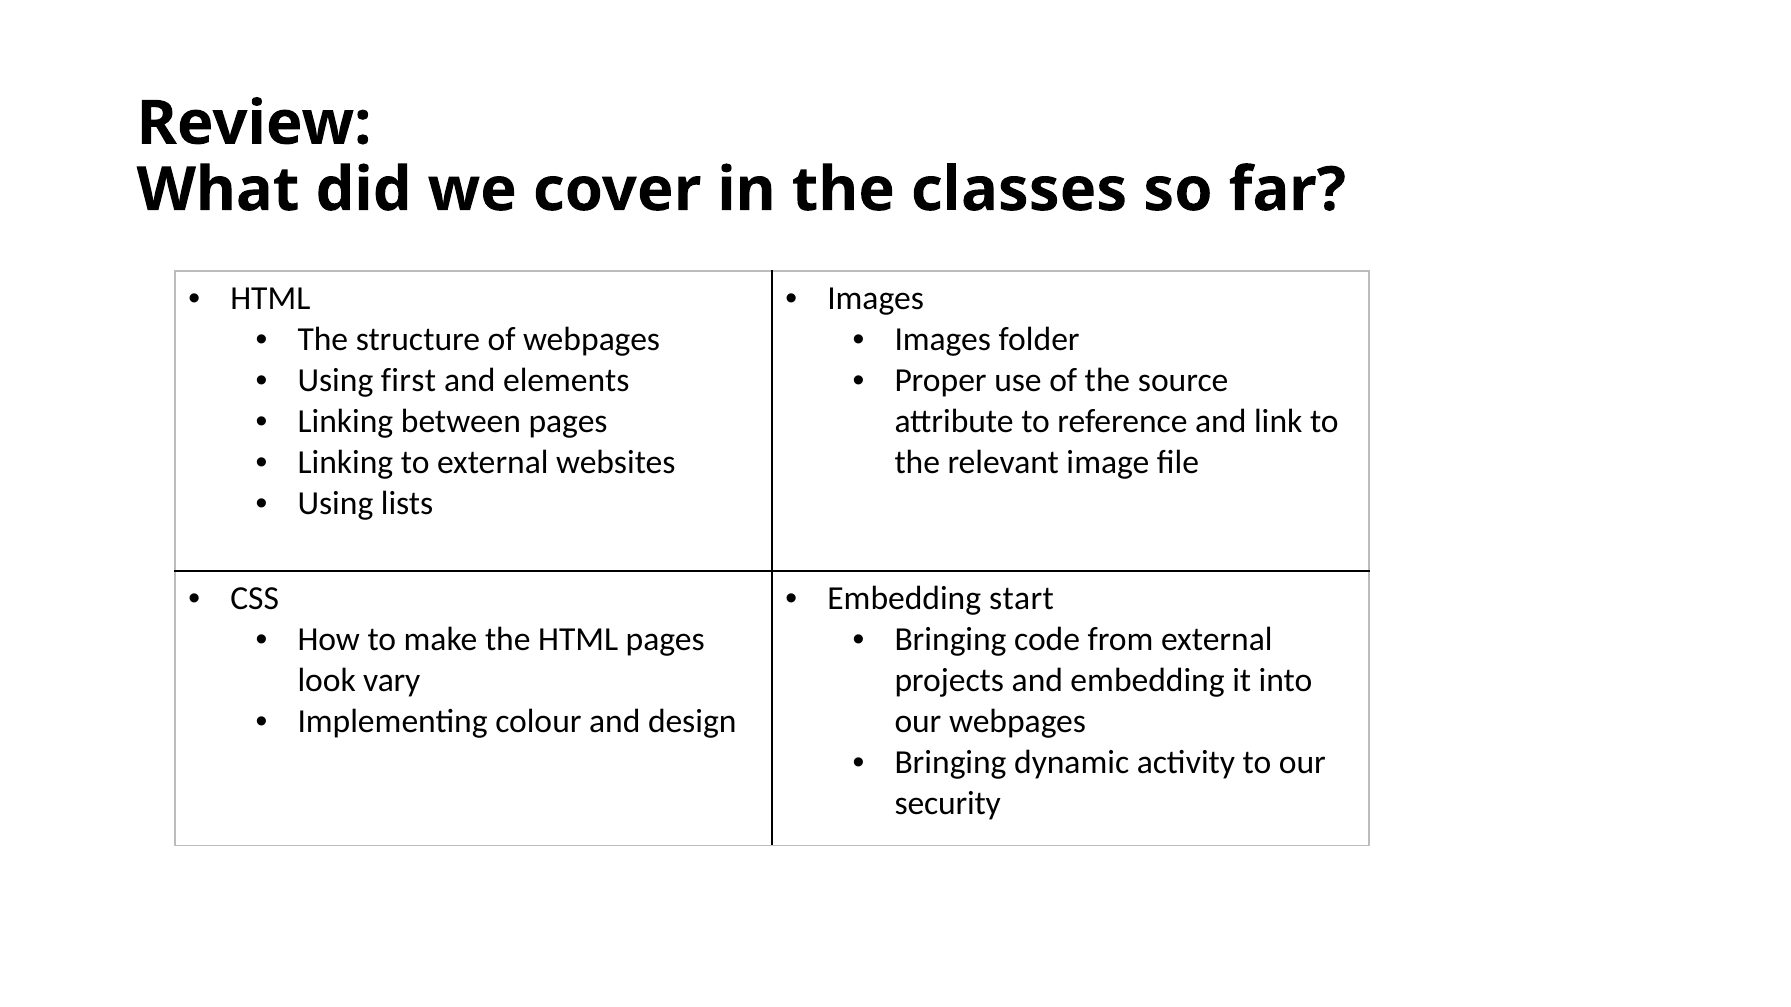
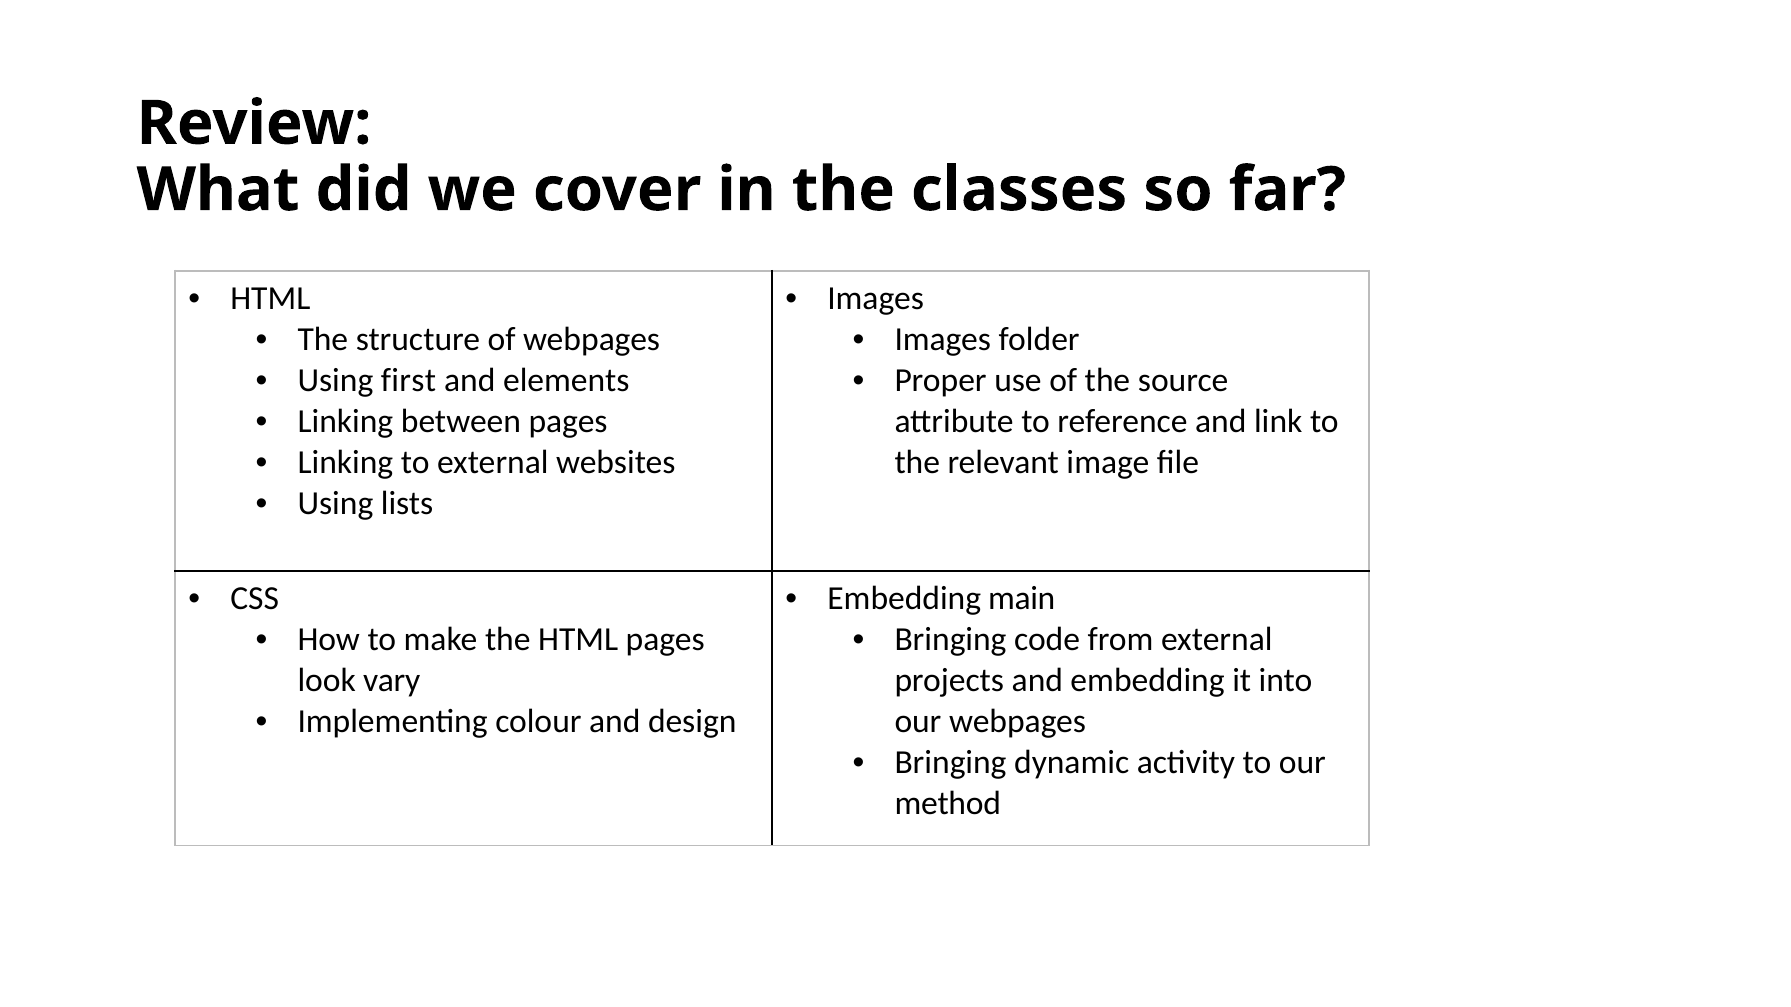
start: start -> main
security: security -> method
